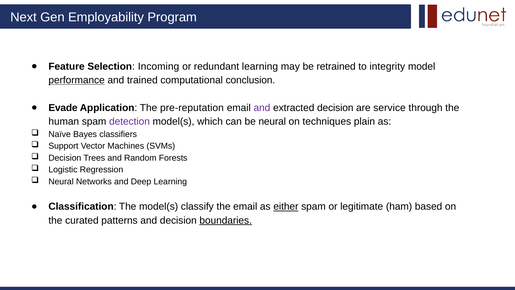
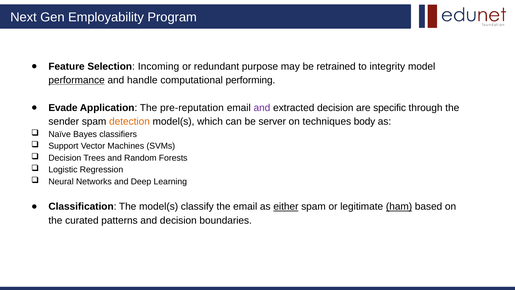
redundant learning: learning -> purpose
trained: trained -> handle
conclusion: conclusion -> performing
service: service -> specific
human: human -> sender
detection colour: purple -> orange
be neural: neural -> server
plain: plain -> body
ham underline: none -> present
boundaries underline: present -> none
